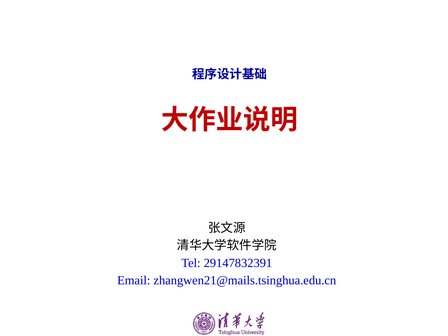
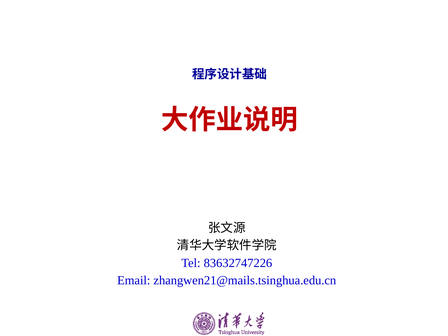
29147832391: 29147832391 -> 83632747226
